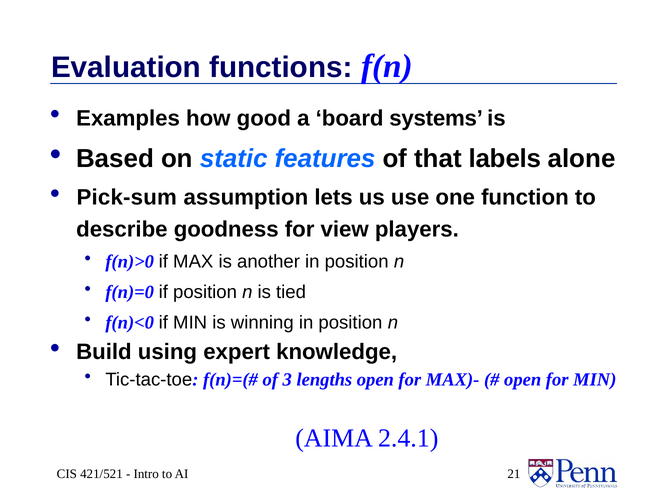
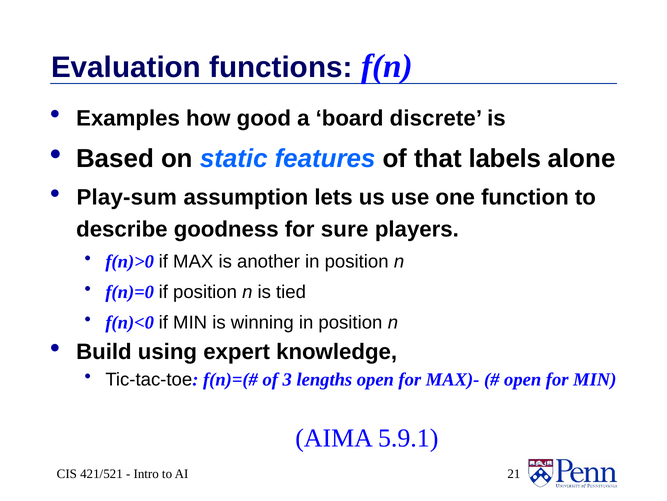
systems: systems -> discrete
Pick-sum: Pick-sum -> Play-sum
view: view -> sure
2.4.1: 2.4.1 -> 5.9.1
